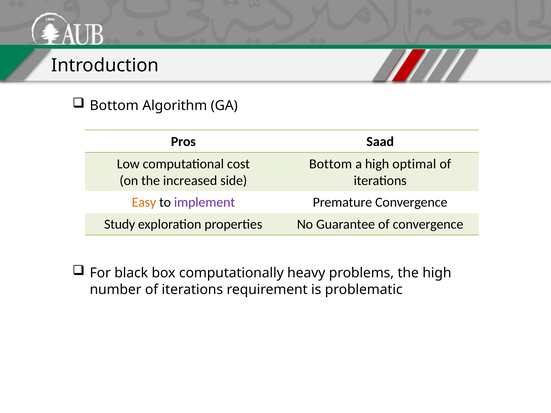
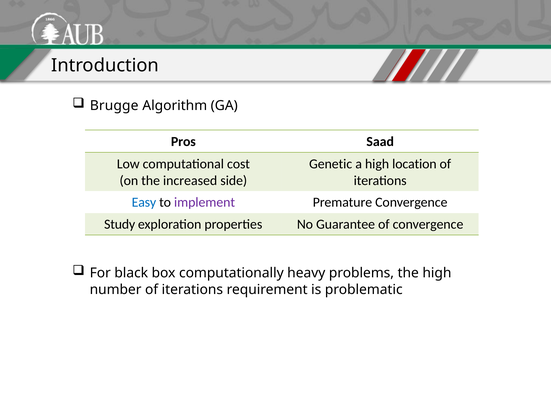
Bottom at (114, 106): Bottom -> Brugge
Bottom at (331, 164): Bottom -> Genetic
optimal: optimal -> location
Easy colour: orange -> blue
